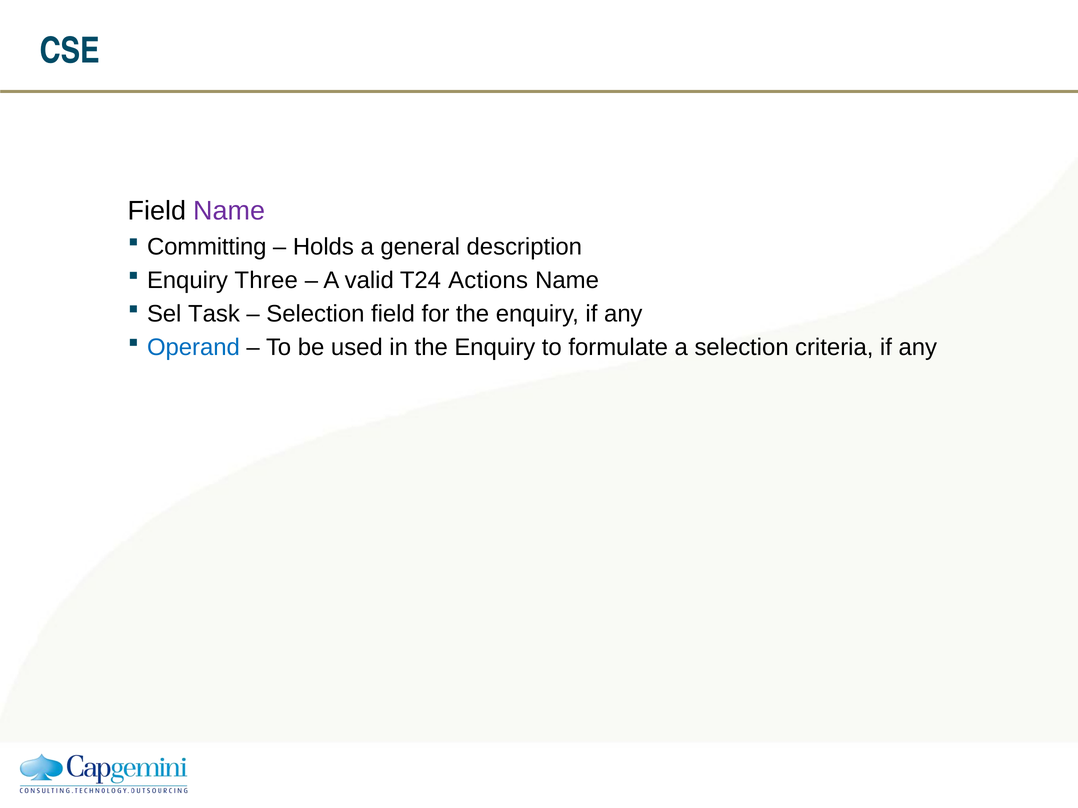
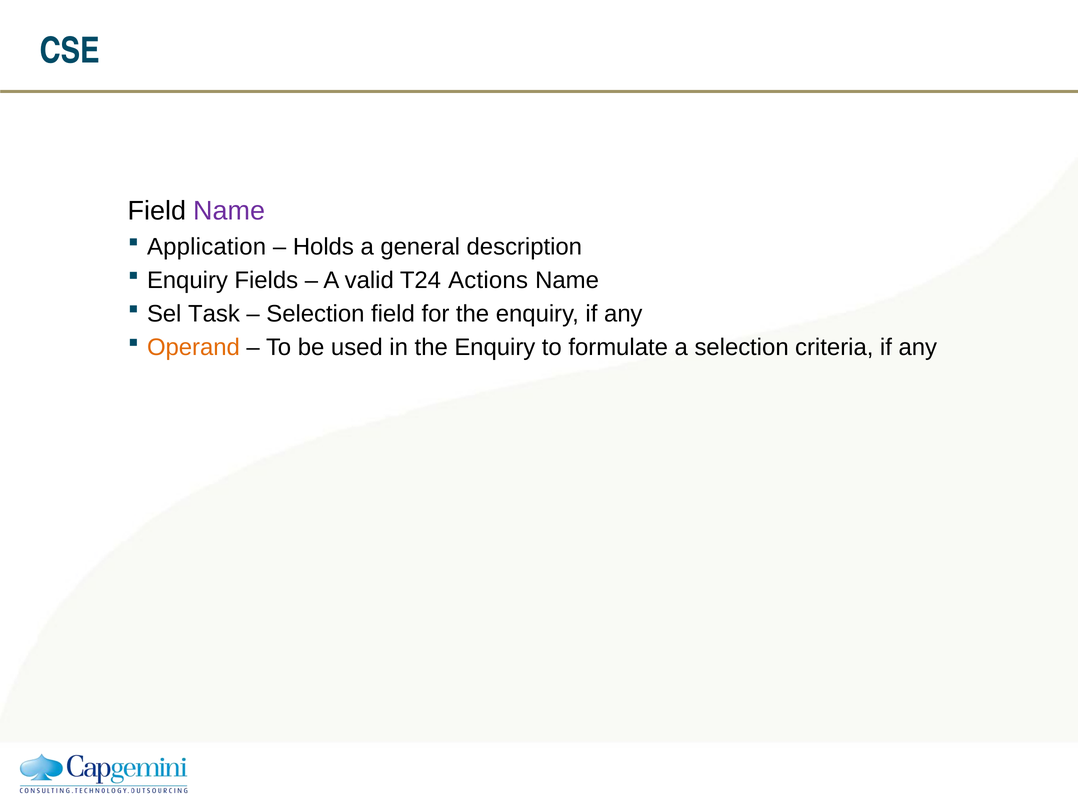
Committing: Committing -> Application
Three: Three -> Fields
Operand colour: blue -> orange
